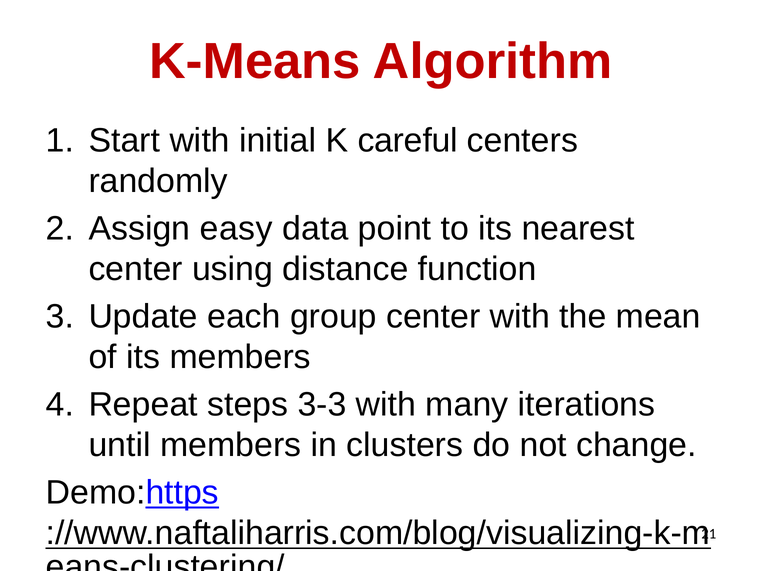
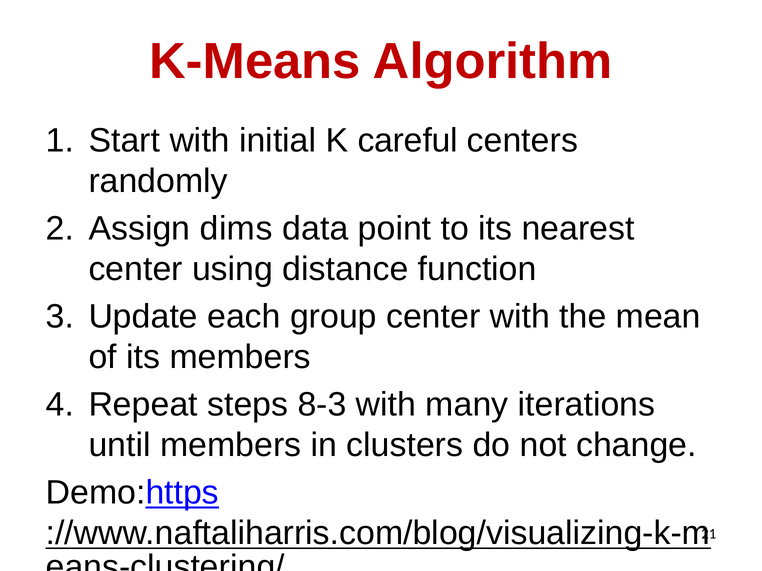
easy: easy -> dims
3-3: 3-3 -> 8-3
